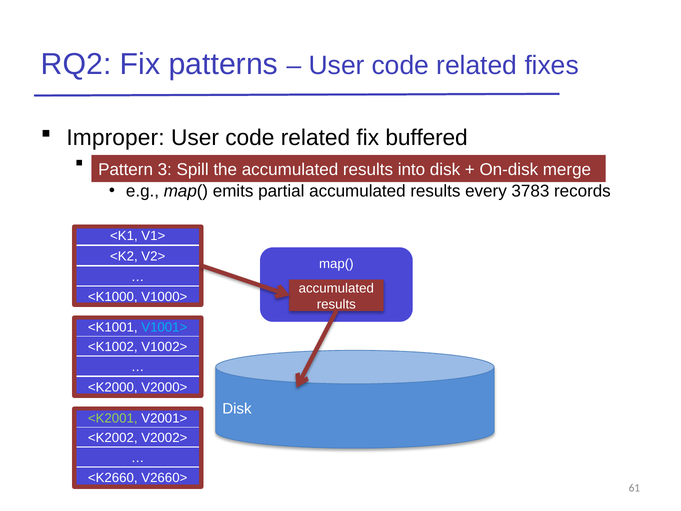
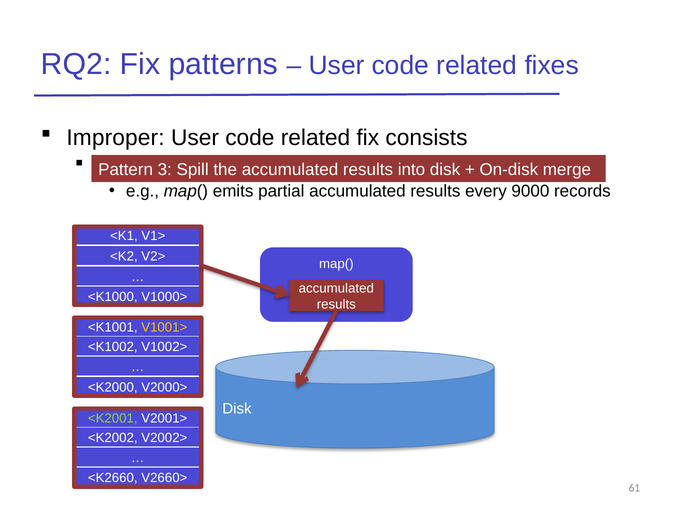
buffered: buffered -> consists
3783: 3783 -> 9000
V1001> colour: light blue -> yellow
